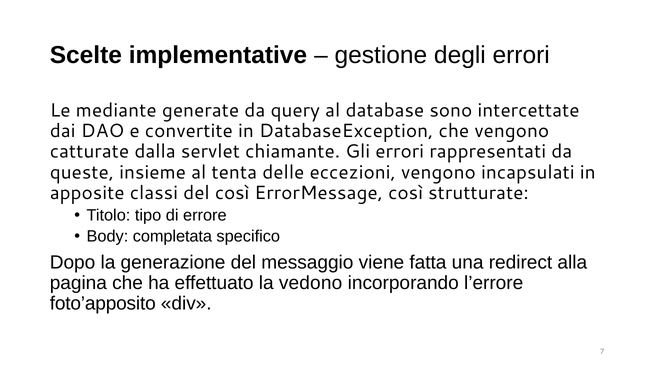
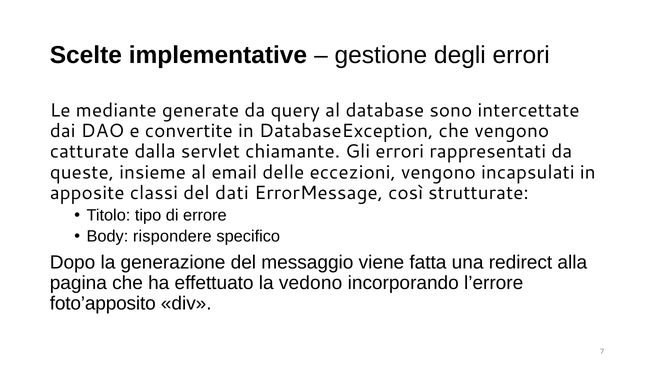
tenta: tenta -> email
del così: così -> dati
completata: completata -> rispondere
